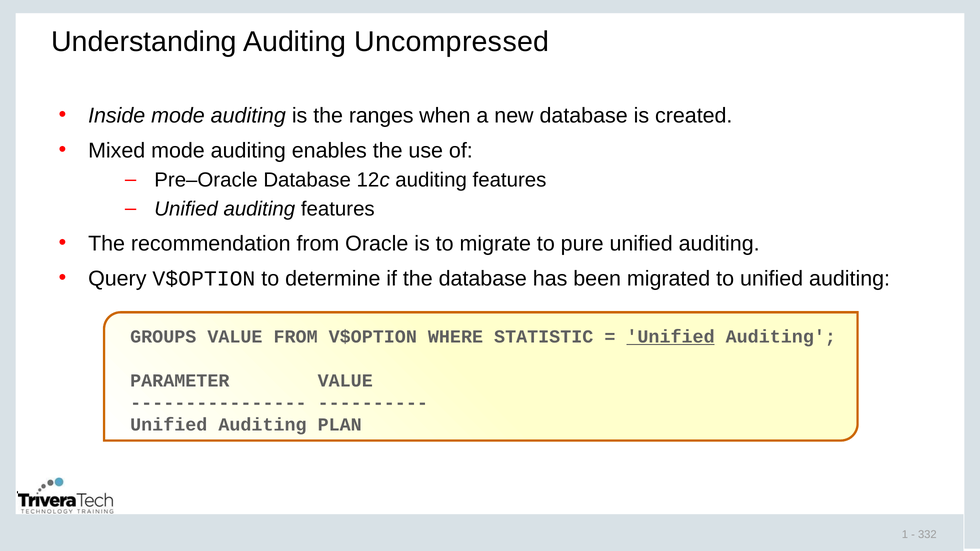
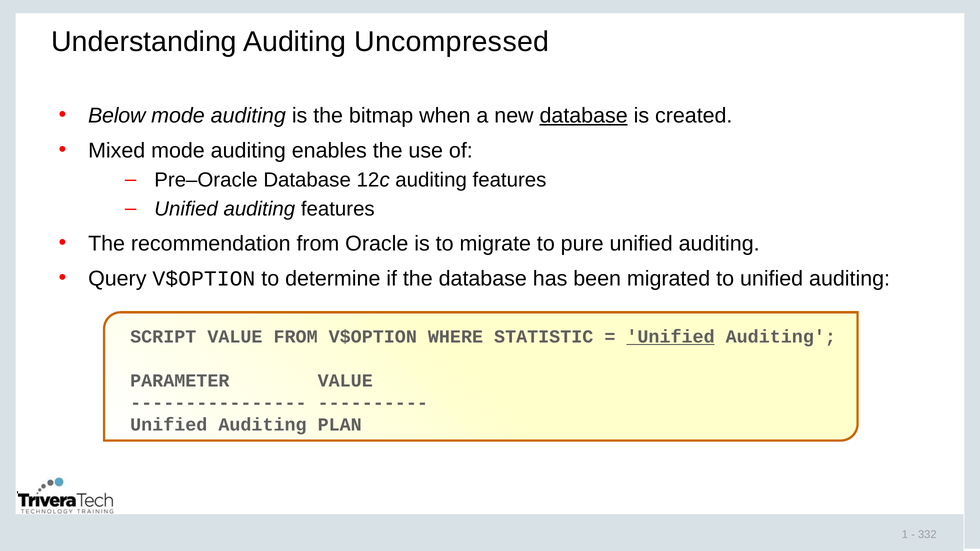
Inside: Inside -> Below
ranges: ranges -> bitmap
database at (584, 116) underline: none -> present
GROUPS: GROUPS -> SCRIPT
